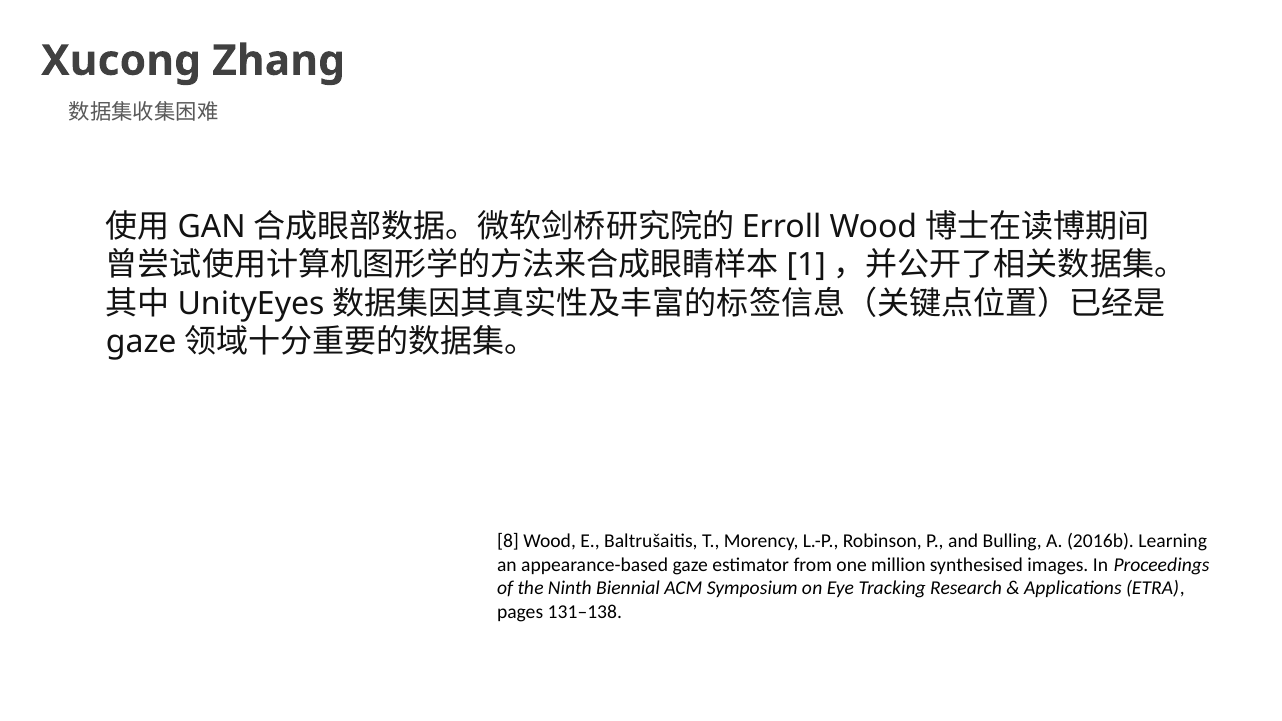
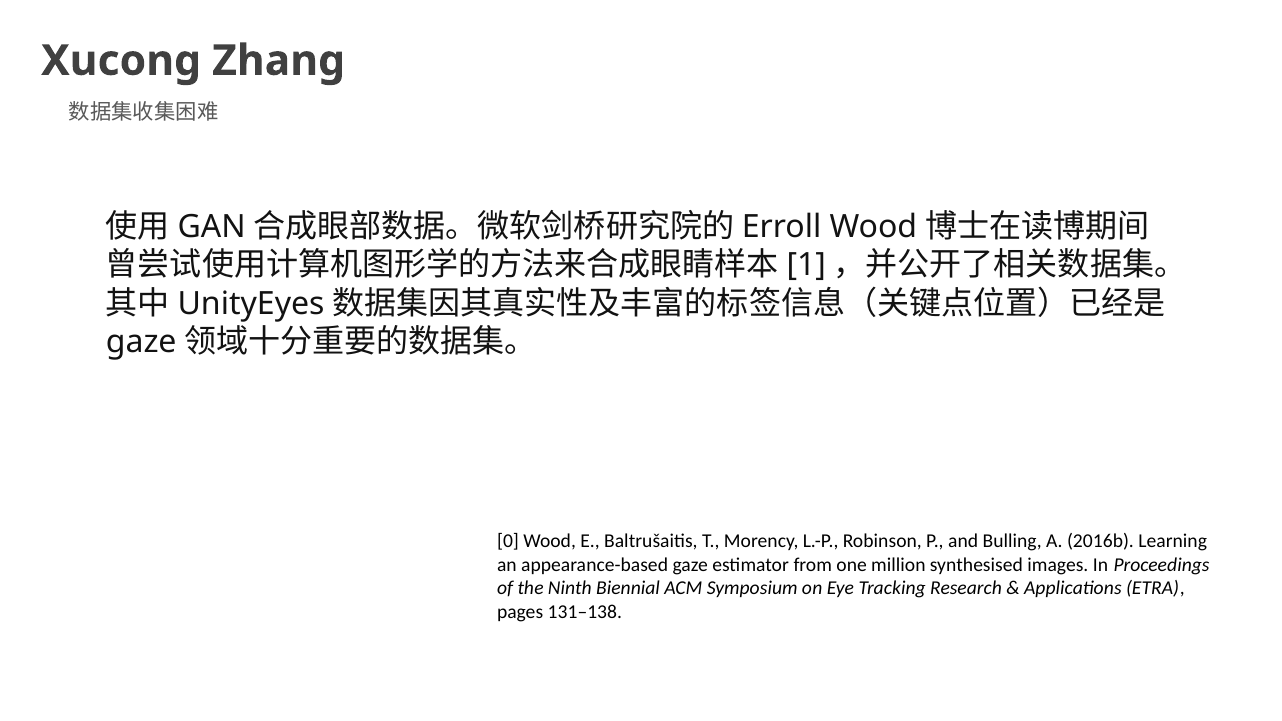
8: 8 -> 0
